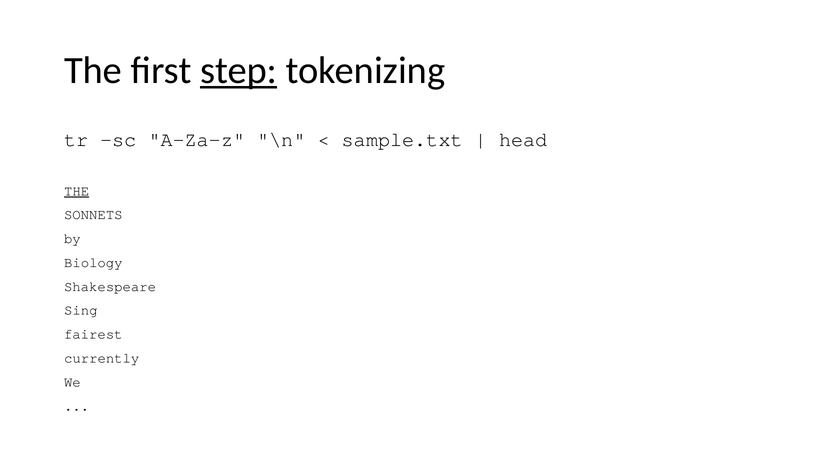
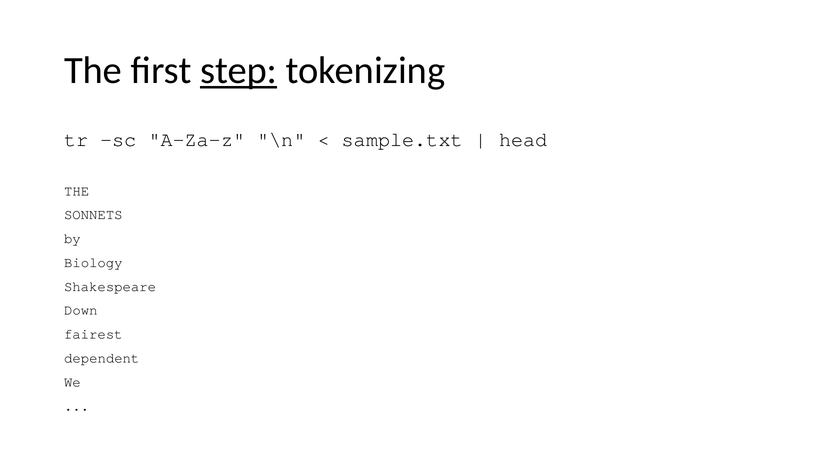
THE at (77, 191) underline: present -> none
Sing: Sing -> Down
currently: currently -> dependent
